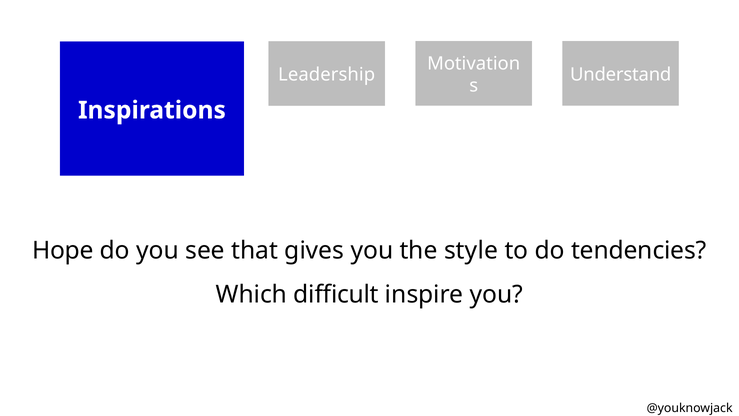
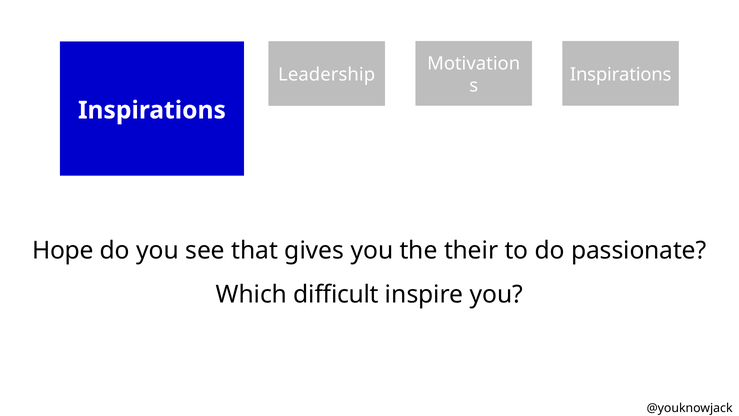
Understand at (621, 75): Understand -> Inspirations
style: style -> their
tendencies: tendencies -> passionate
